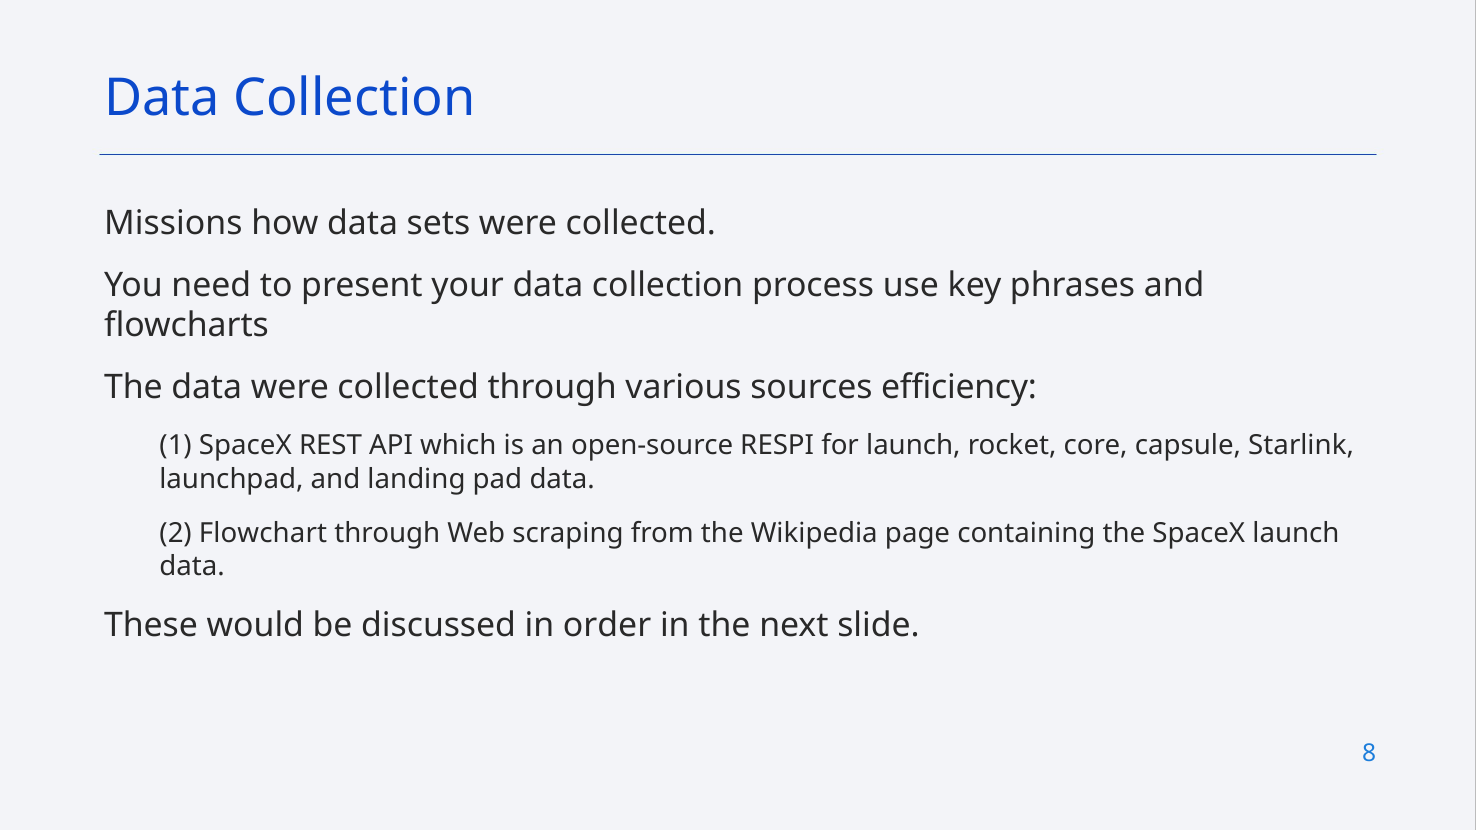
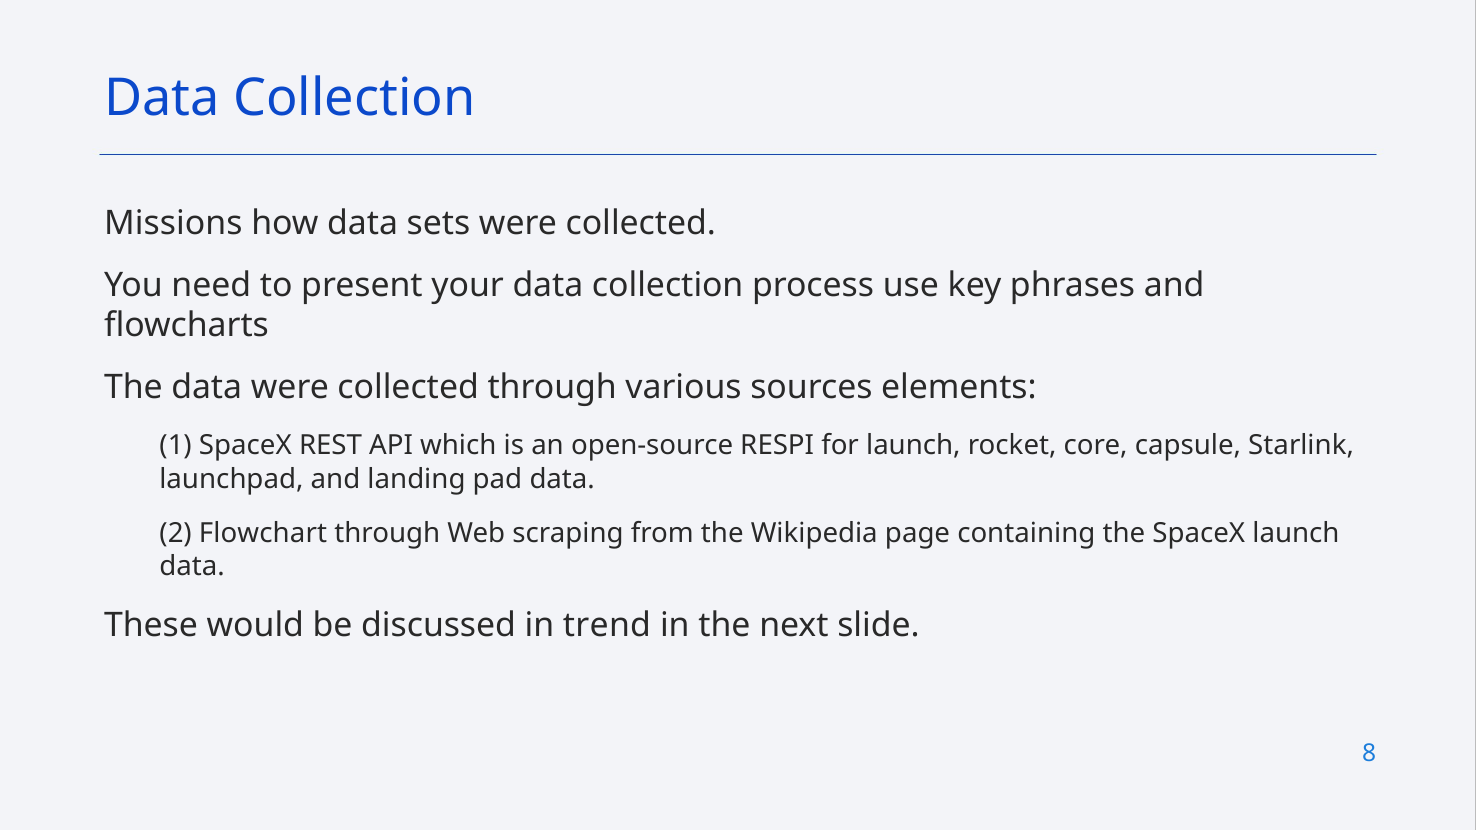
efficiency: efficiency -> elements
order: order -> trend
